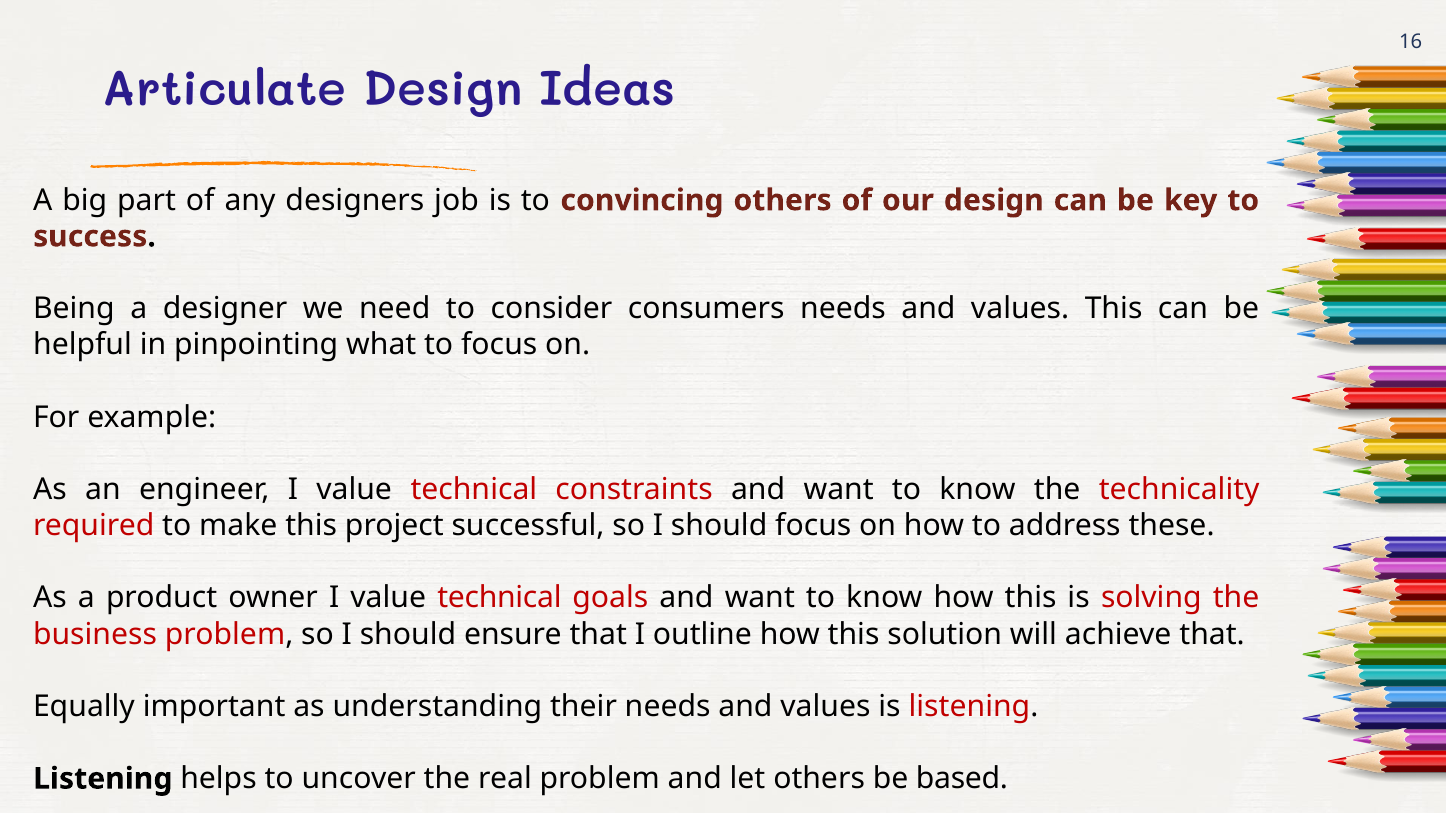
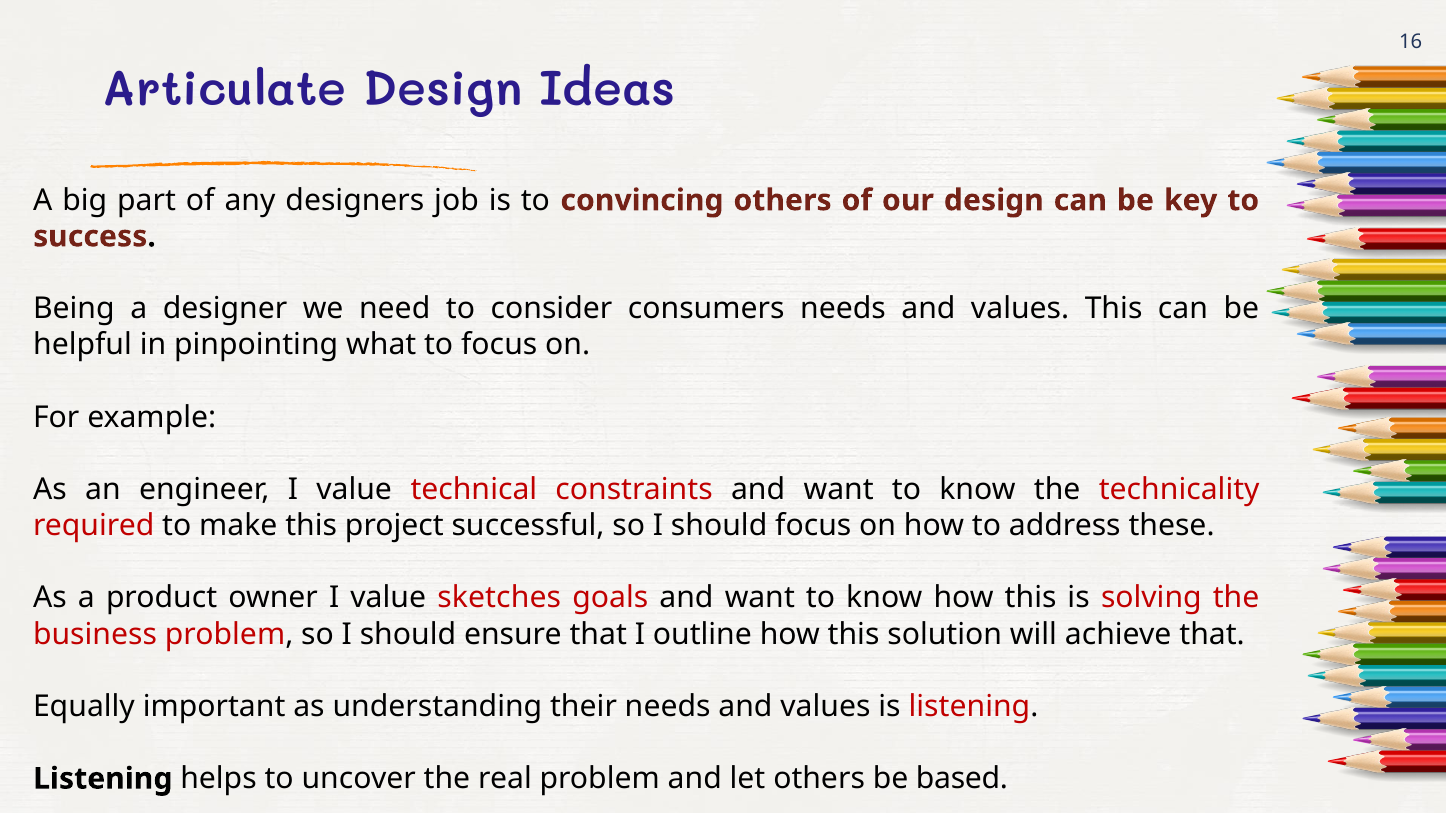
owner I value technical: technical -> sketches
